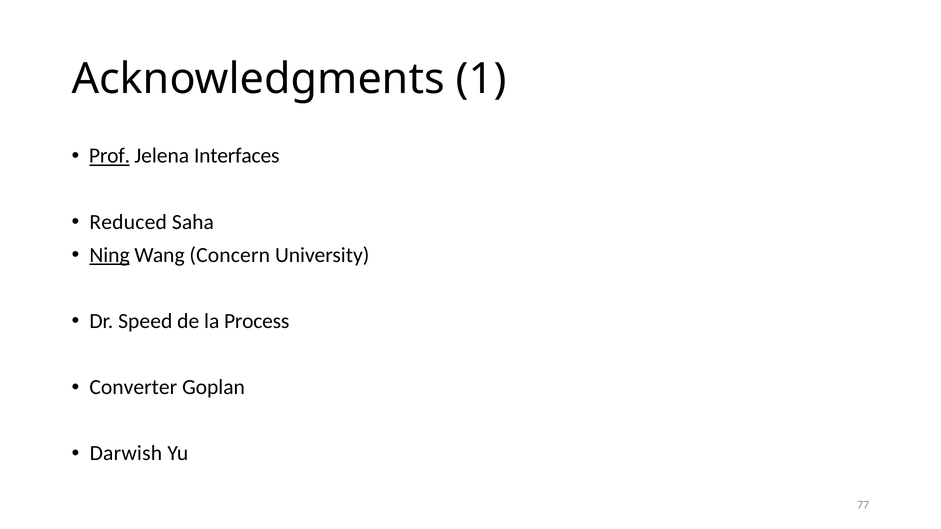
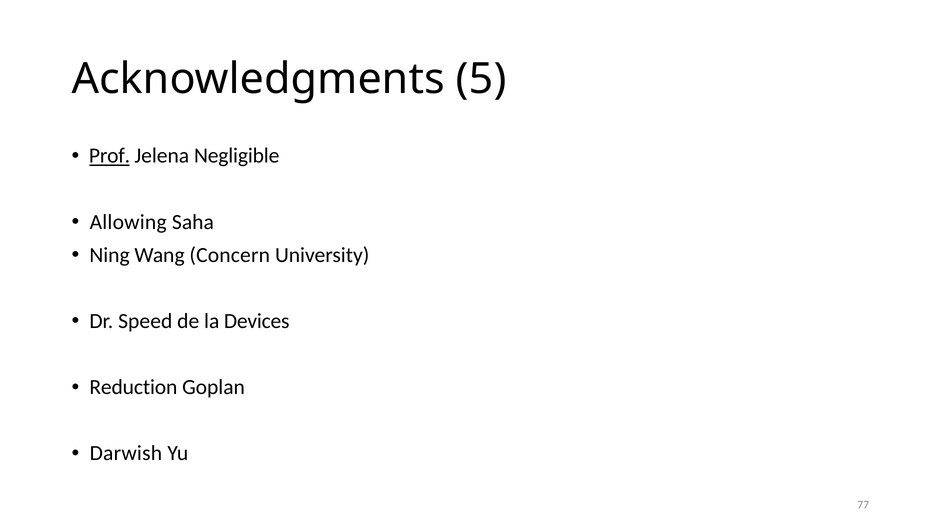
1: 1 -> 5
Interfaces: Interfaces -> Negligible
Reduced: Reduced -> Allowing
Ning underline: present -> none
Process: Process -> Devices
Converter: Converter -> Reduction
